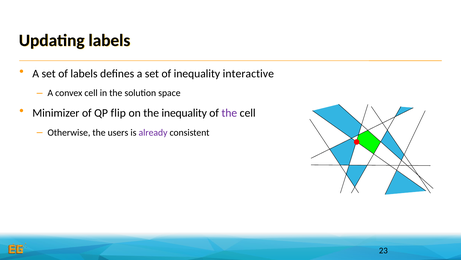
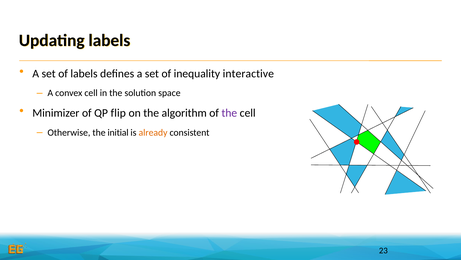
the inequality: inequality -> algorithm
users: users -> initial
already colour: purple -> orange
